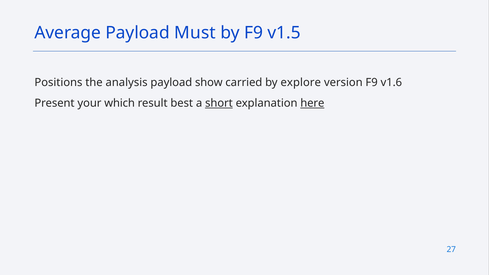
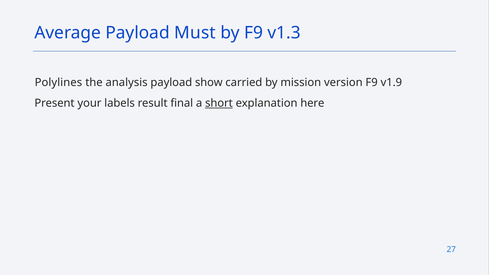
v1.5: v1.5 -> v1.3
Positions: Positions -> Polylines
explore: explore -> mission
v1.6: v1.6 -> v1.9
which: which -> labels
best: best -> final
here underline: present -> none
